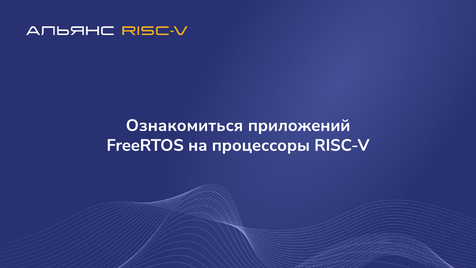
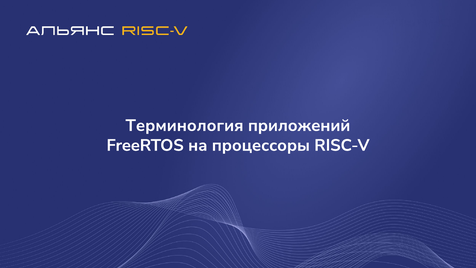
Ознакомиться: Ознакомиться -> Терминология
